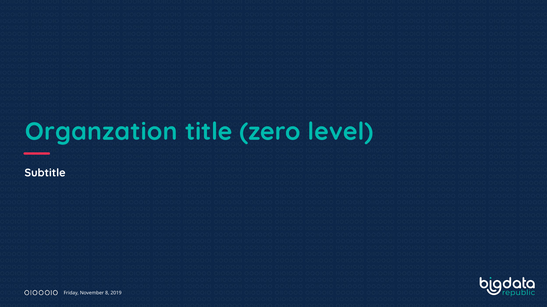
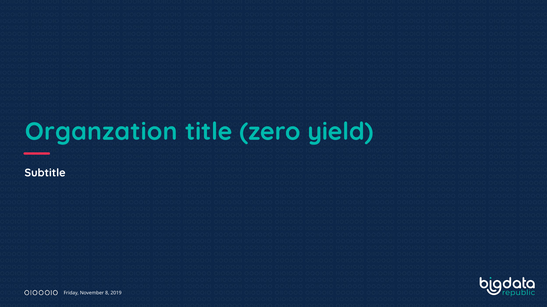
level: level -> yield
